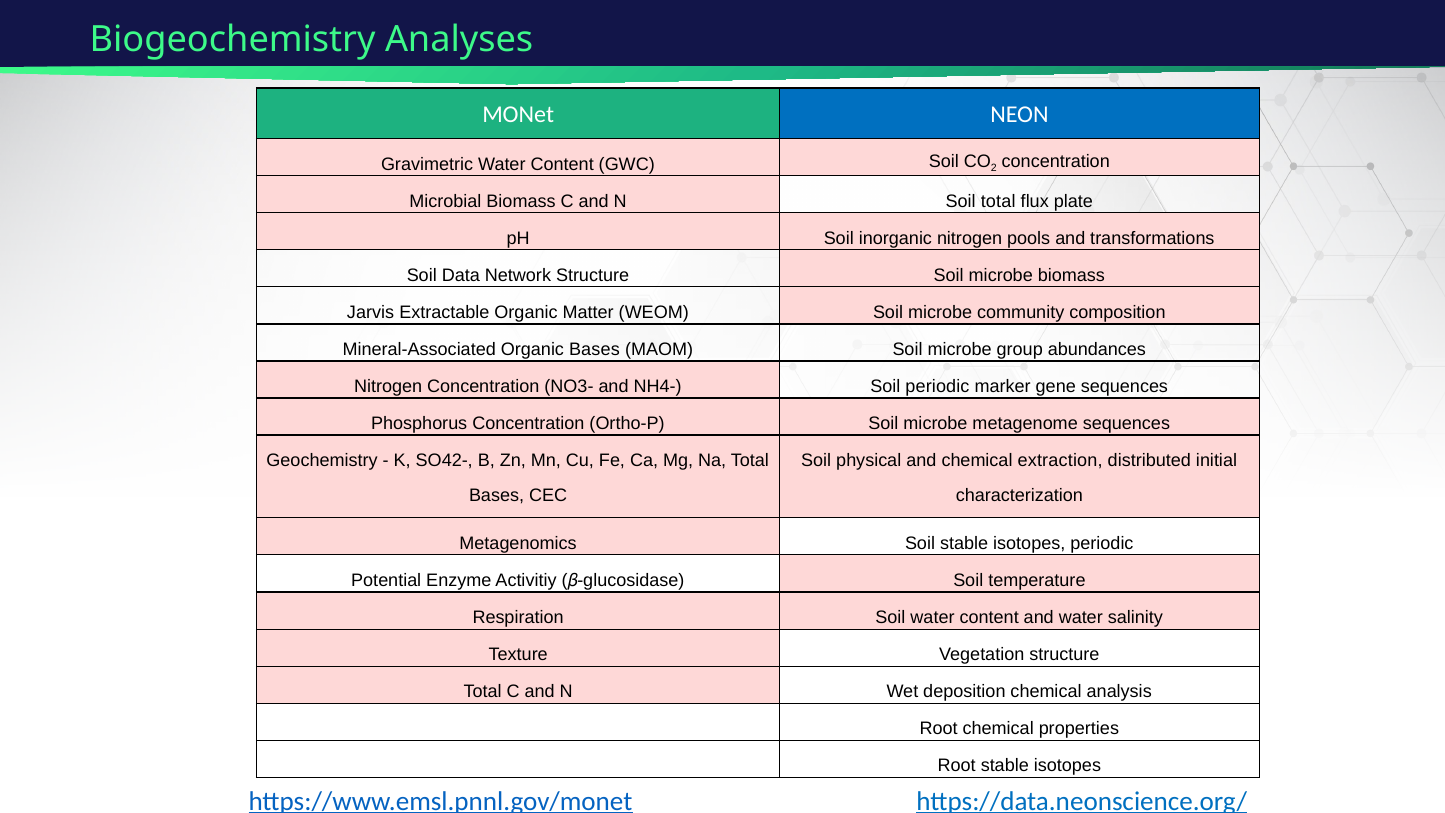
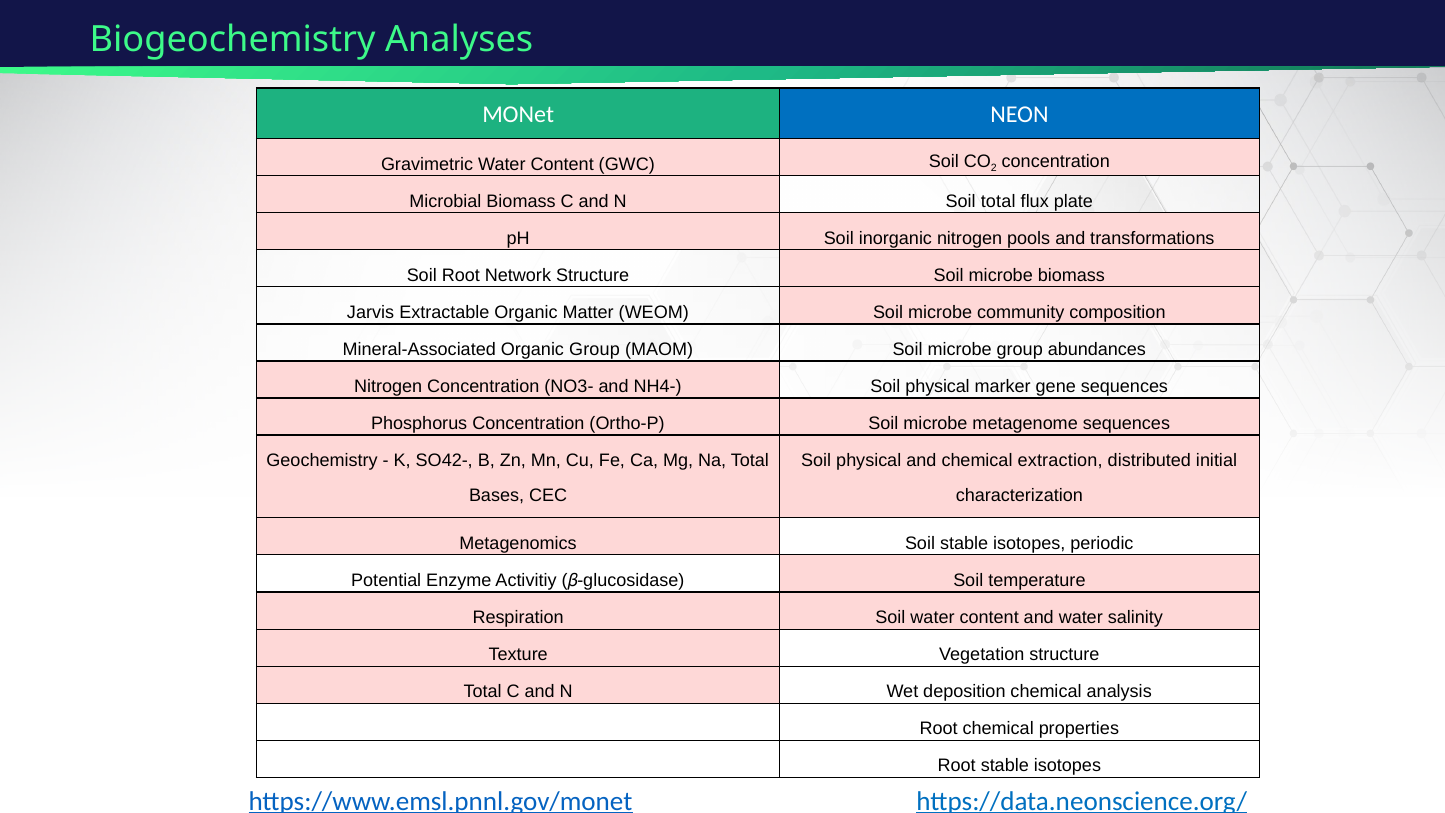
Soil Data: Data -> Root
Organic Bases: Bases -> Group
NH4- Soil periodic: periodic -> physical
